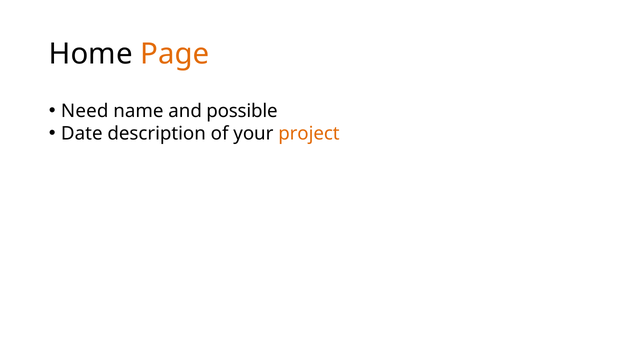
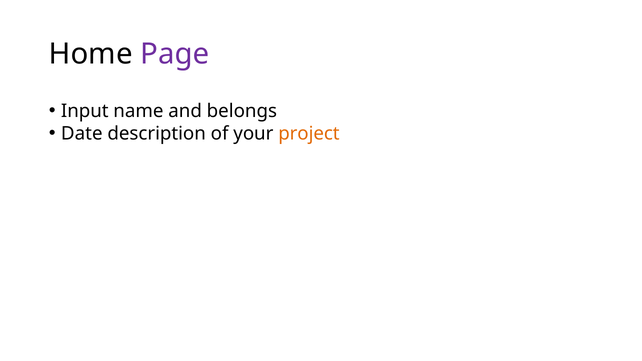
Page colour: orange -> purple
Need: Need -> Input
possible: possible -> belongs
